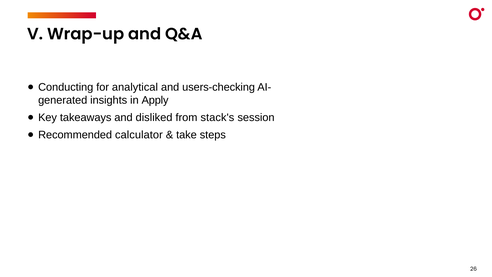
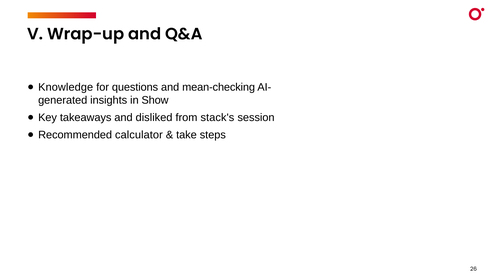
Conducting: Conducting -> Knowledge
analytical: analytical -> questions
users-checking: users-checking -> mean-checking
Apply: Apply -> Show
